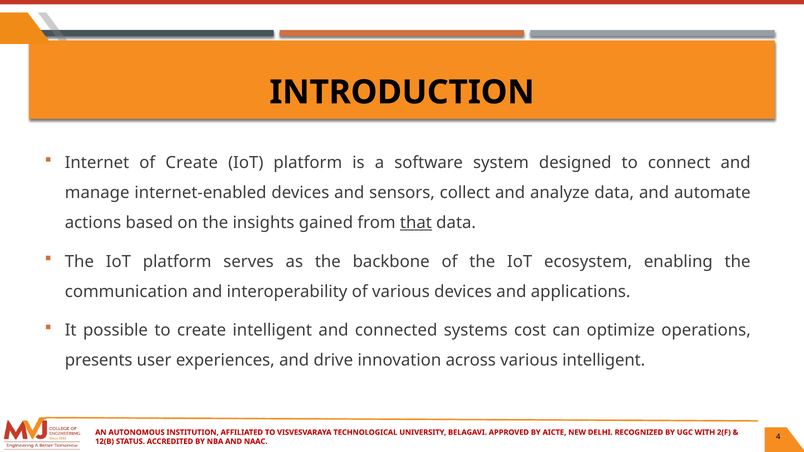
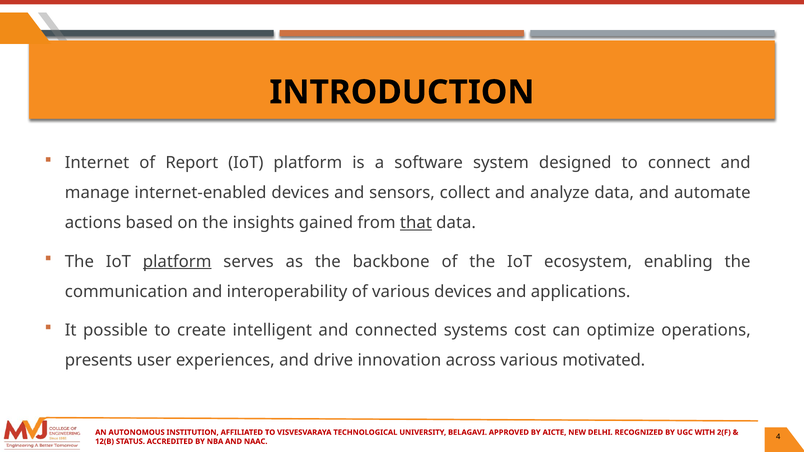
of Create: Create -> Report
platform at (177, 262) underline: none -> present
various intelligent: intelligent -> motivated
